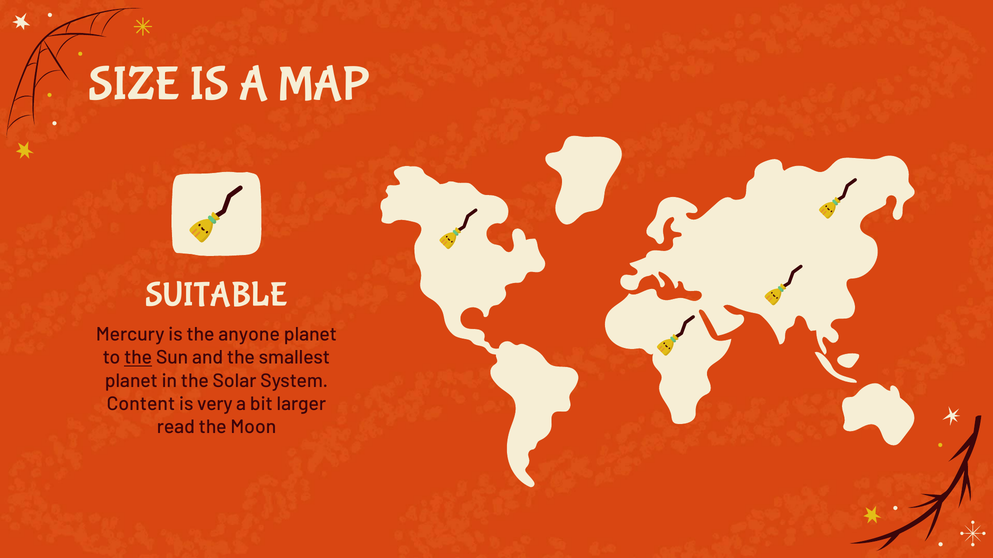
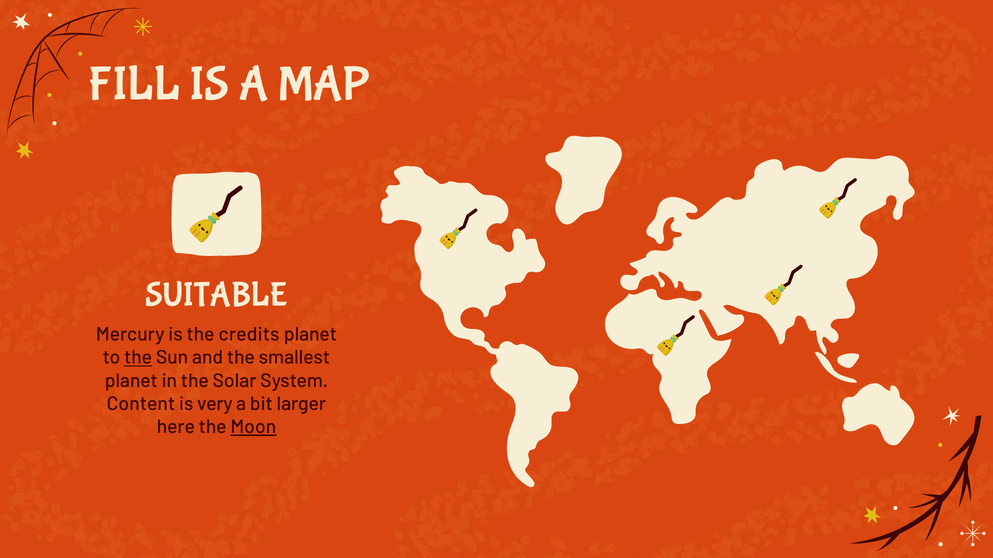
SIZE: SIZE -> FILL
anyone: anyone -> credits
read: read -> here
Moon underline: none -> present
